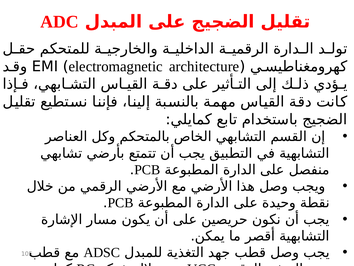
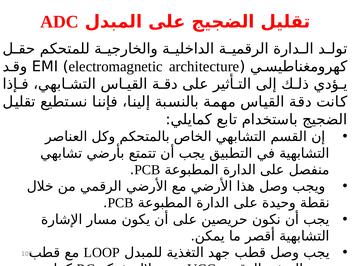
ADSC: ADSC -> LOOP
